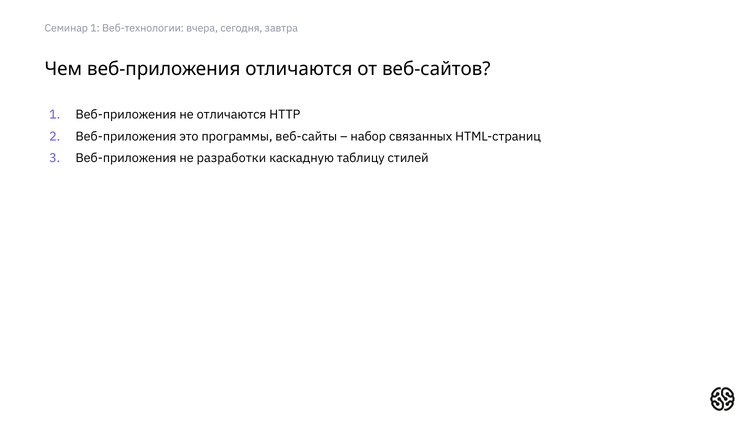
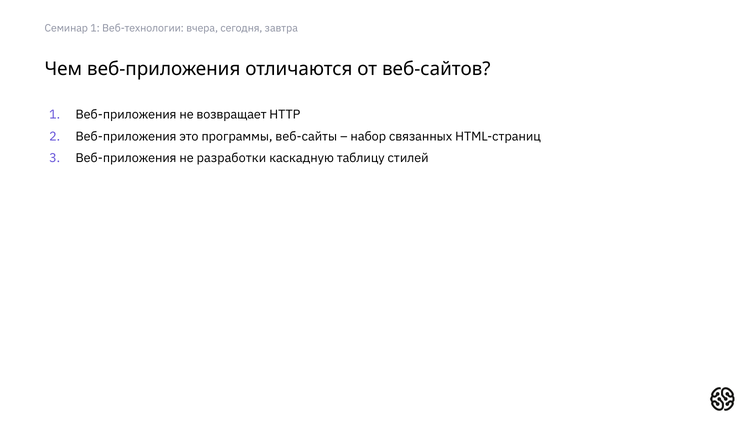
не отличаются: отличаются -> возвращает
